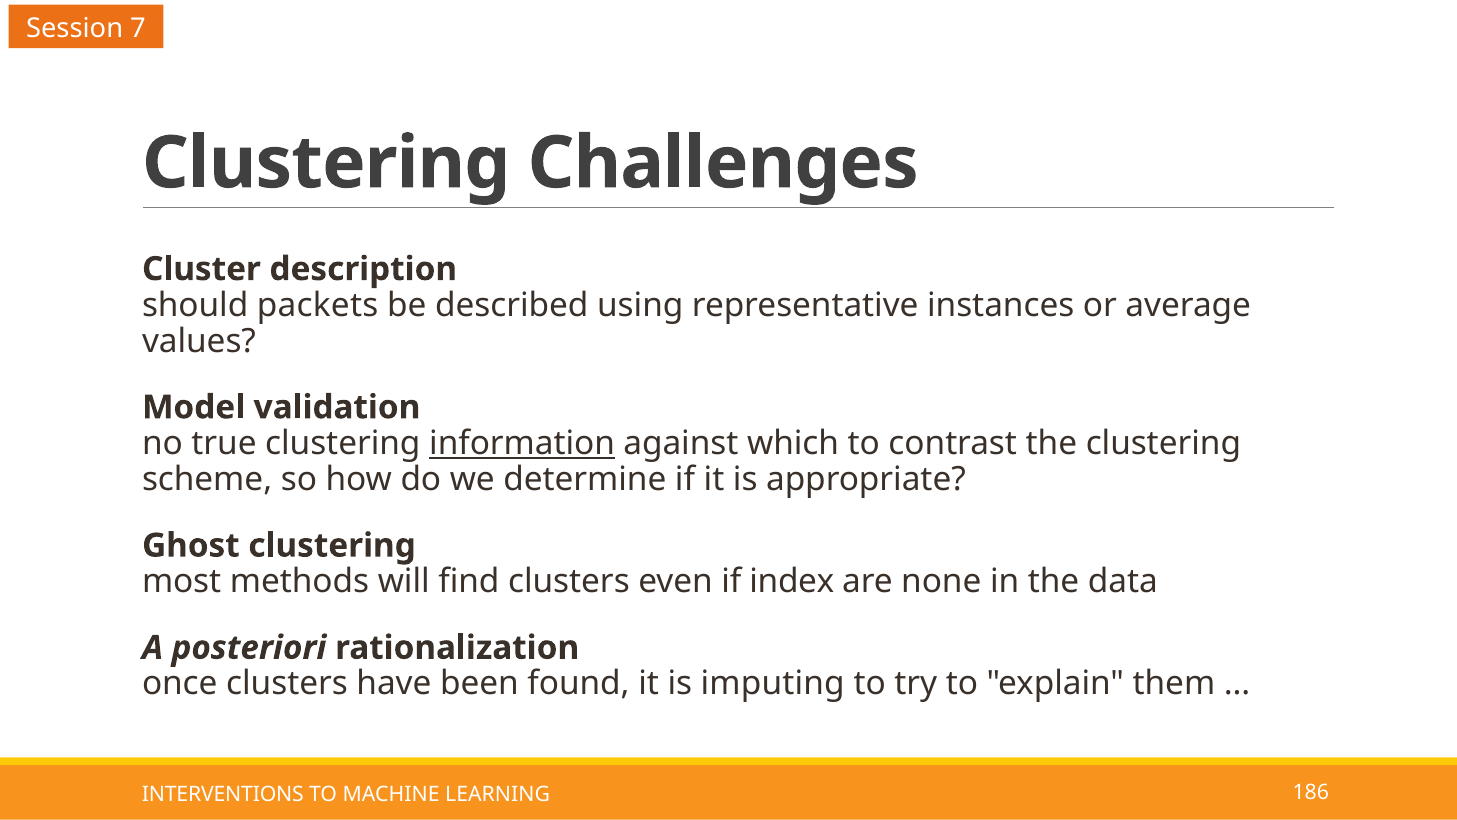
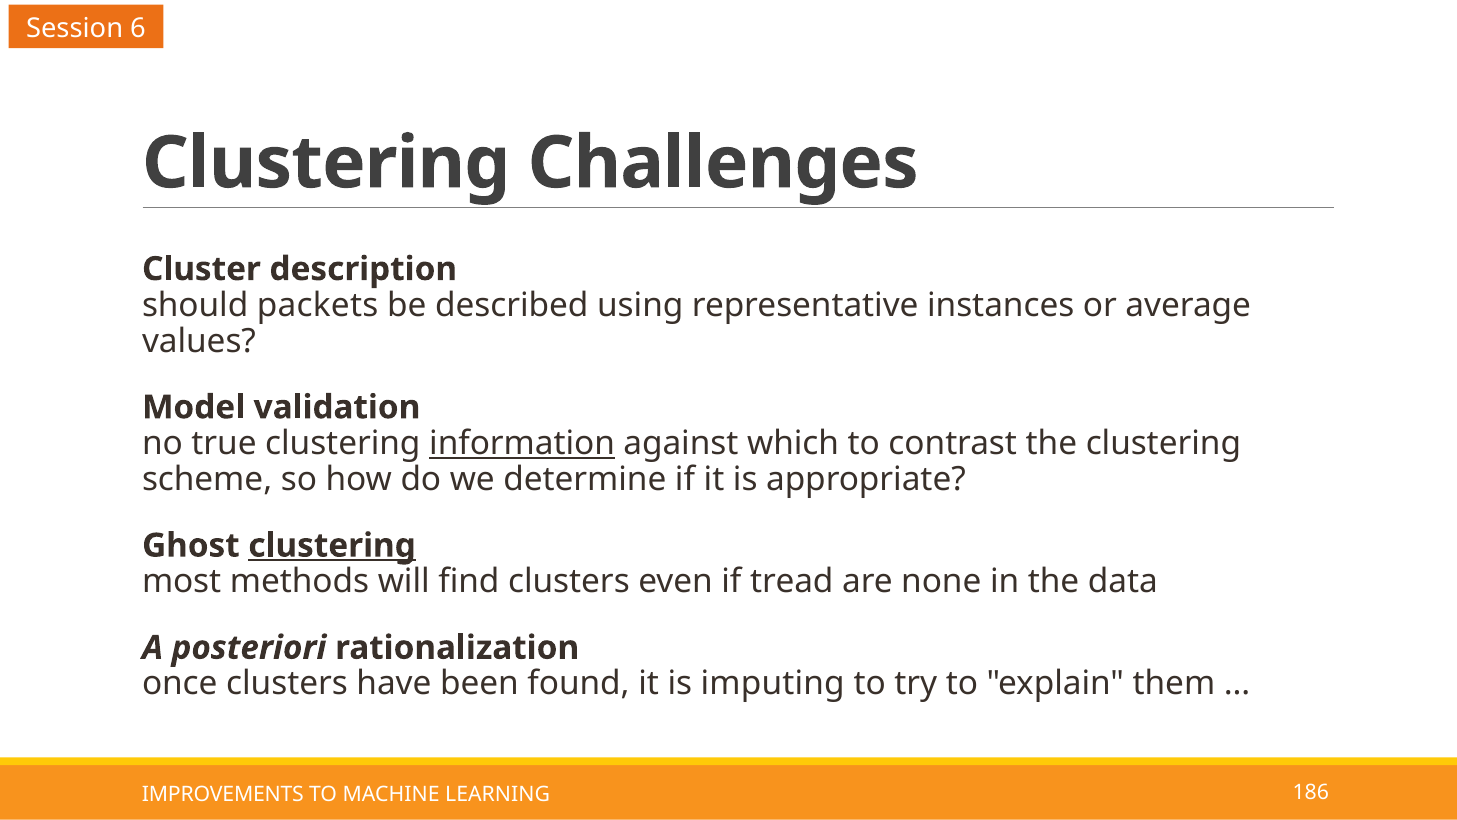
7: 7 -> 6
clustering at (332, 545) underline: none -> present
index: index -> tread
INTERVENTIONS: INTERVENTIONS -> IMPROVEMENTS
